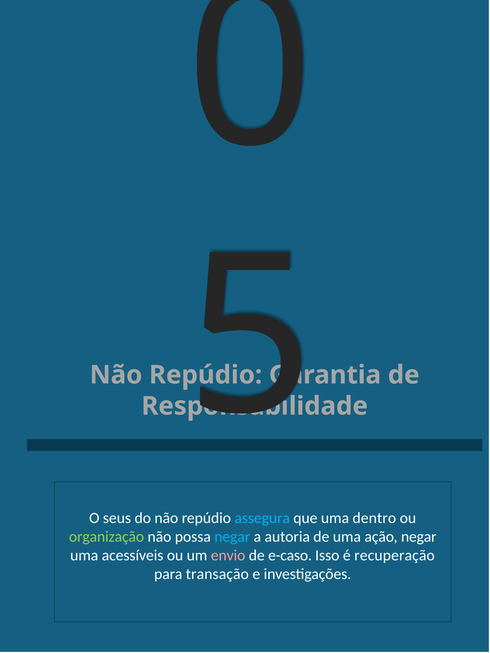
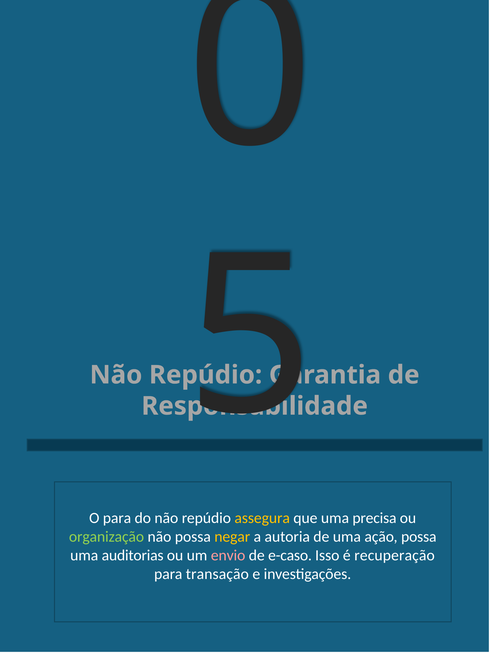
O seus: seus -> para
assegura colour: light blue -> yellow
dentro: dentro -> precisa
negar at (232, 537) colour: light blue -> yellow
ação negar: negar -> possa
acessíveis: acessíveis -> auditorias
